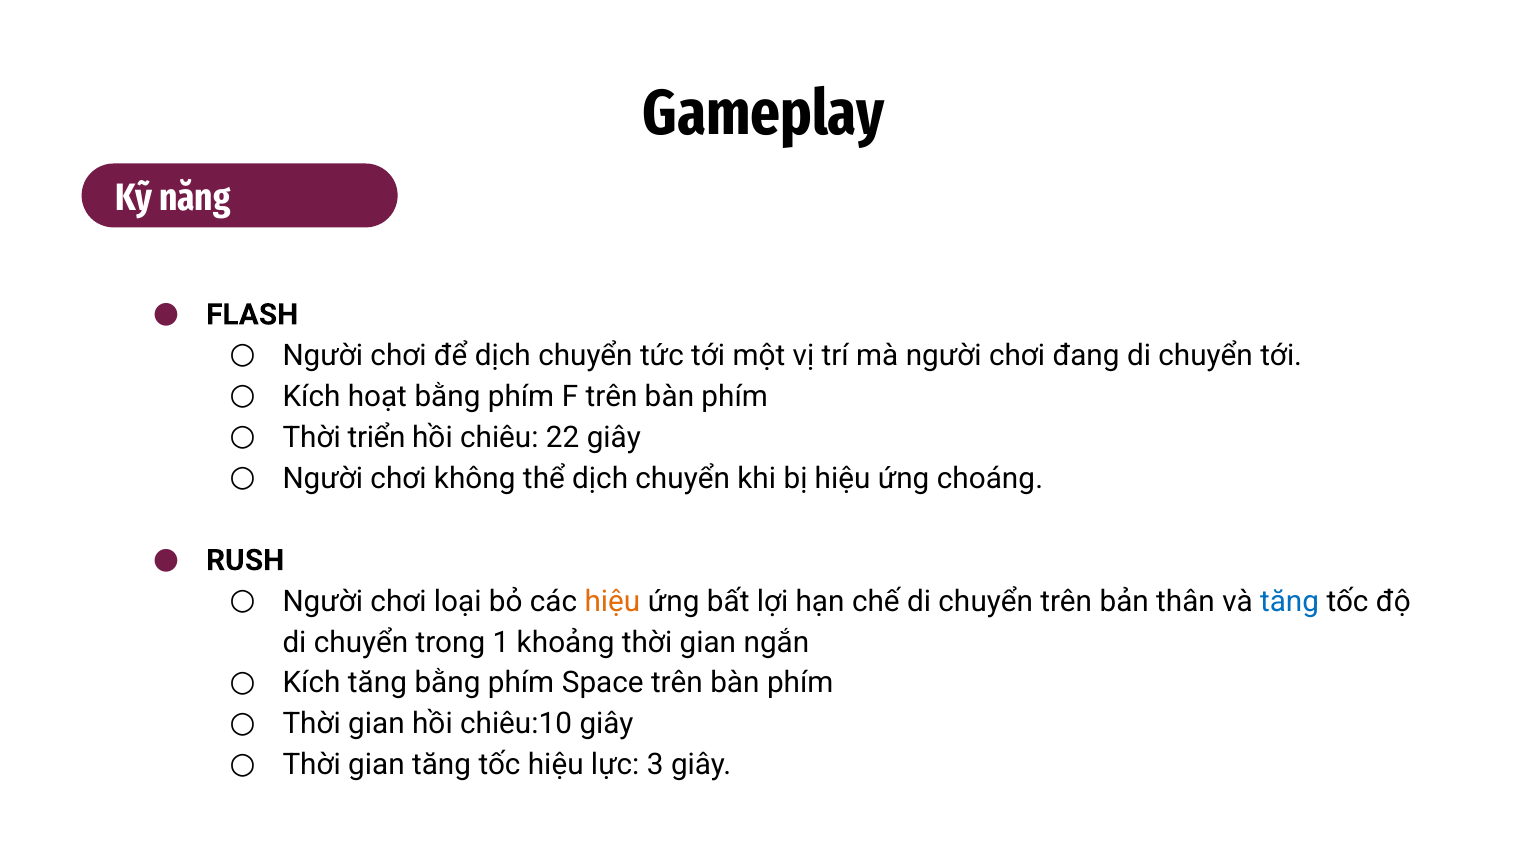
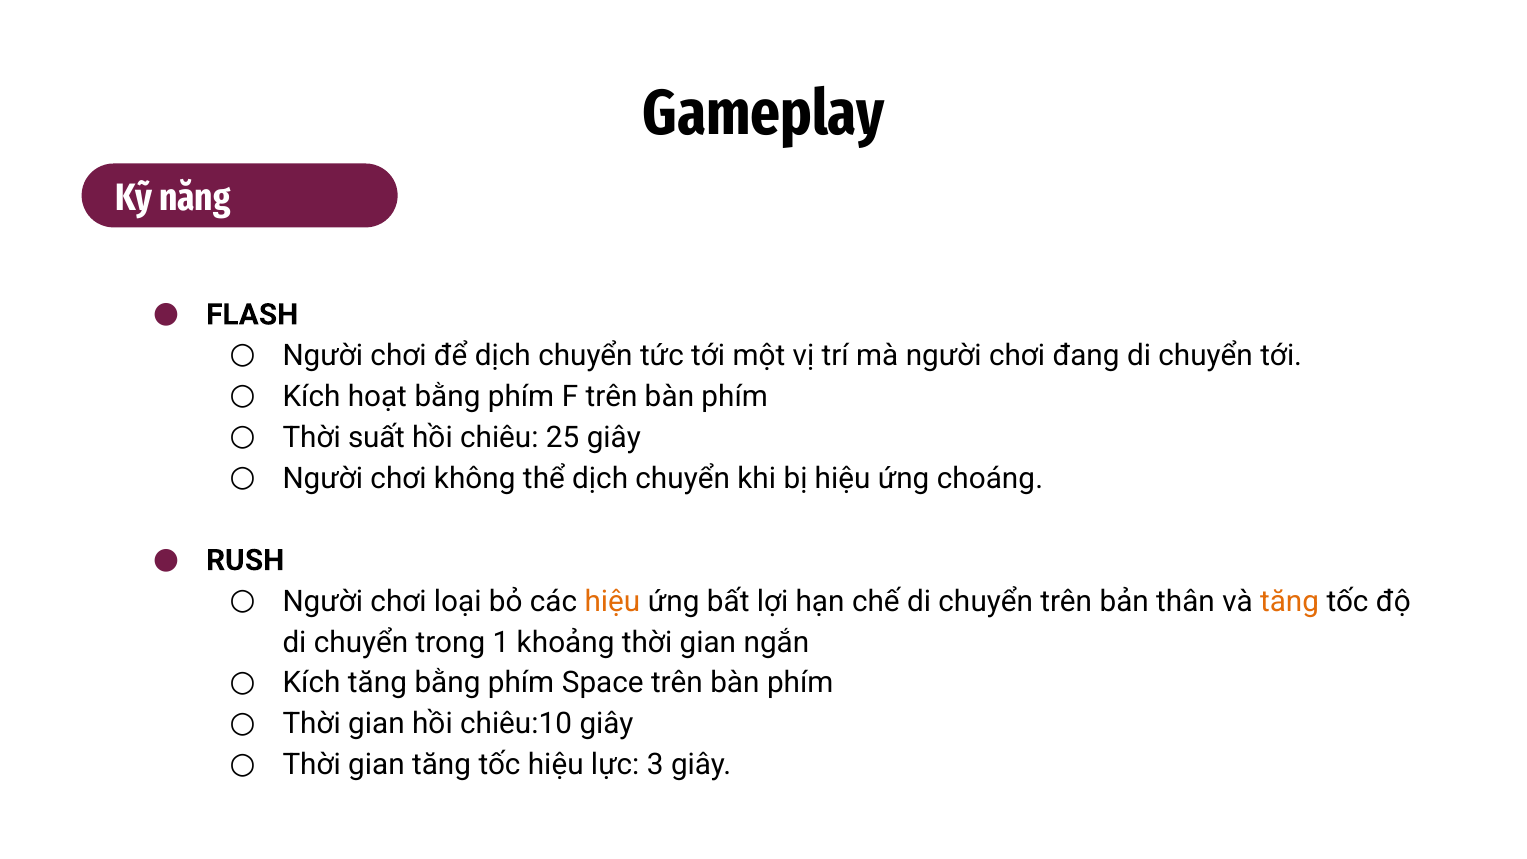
triển: triển -> suất
22: 22 -> 25
tăng at (1290, 601) colour: blue -> orange
